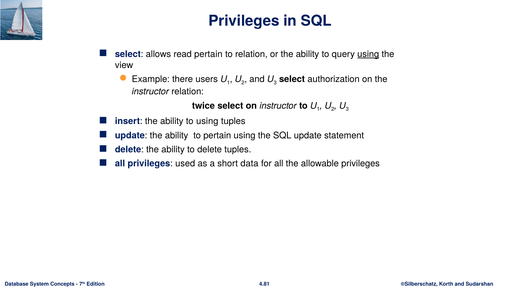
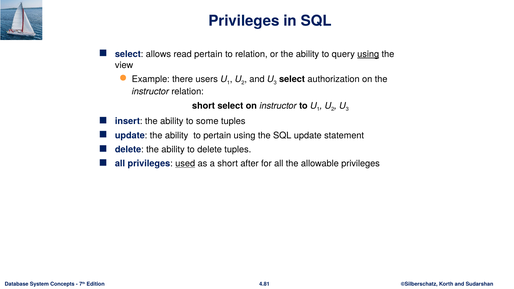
twice at (203, 106): twice -> short
to using: using -> some
used underline: none -> present
data: data -> after
